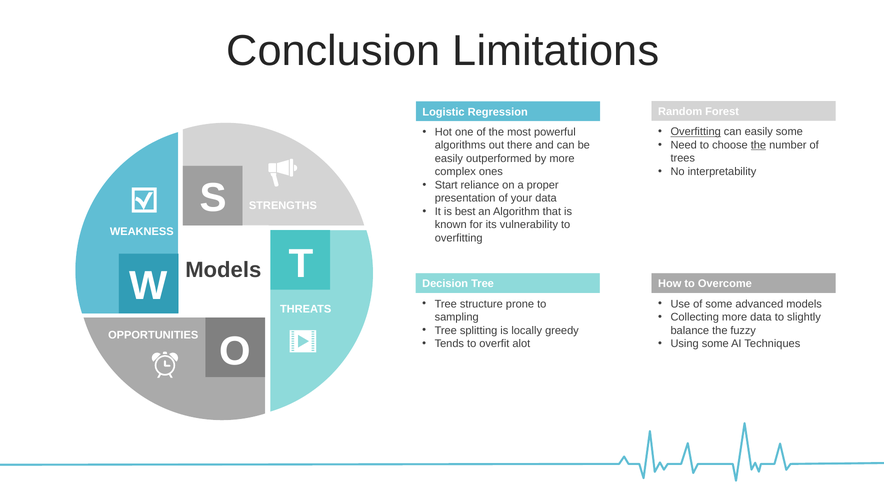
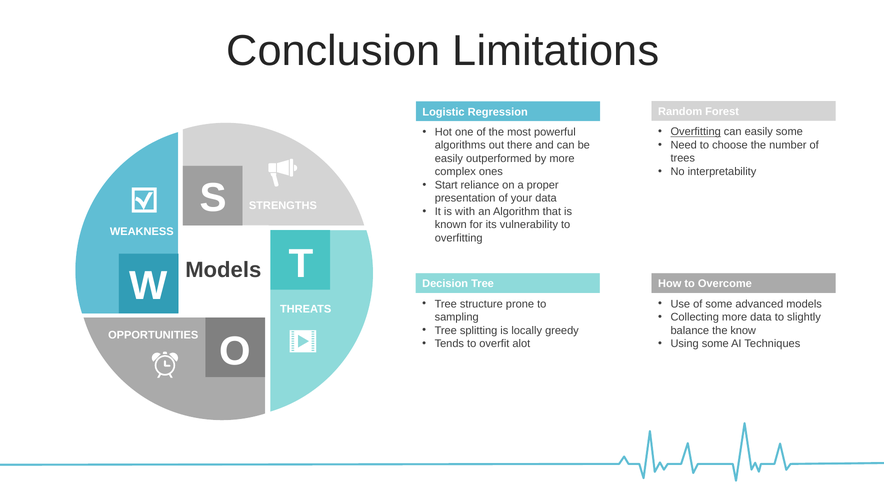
the at (758, 145) underline: present -> none
best: best -> with
fuzzy: fuzzy -> know
